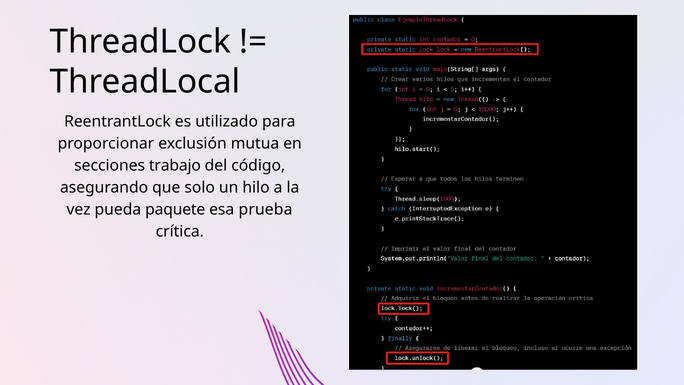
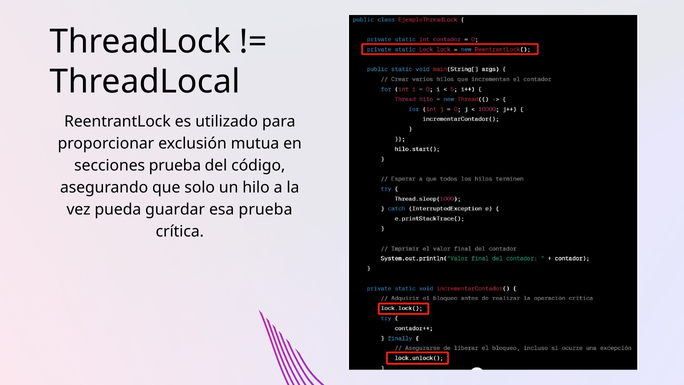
secciones trabajo: trabajo -> prueba
paquete: paquete -> guardar
